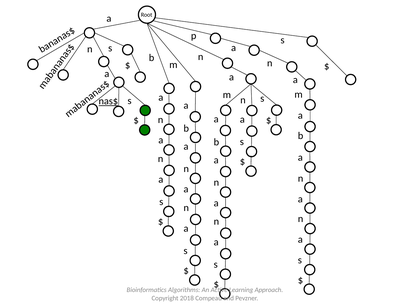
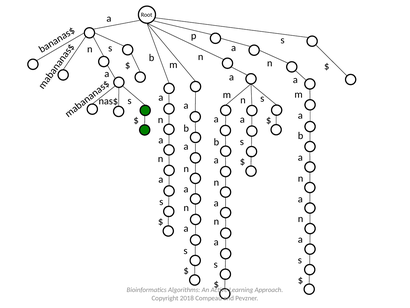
nas$ underline: present -> none
